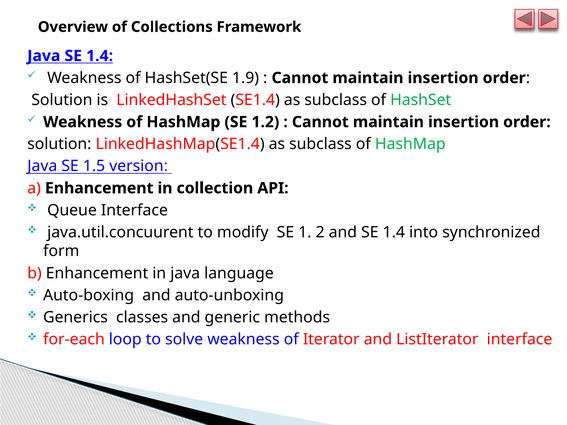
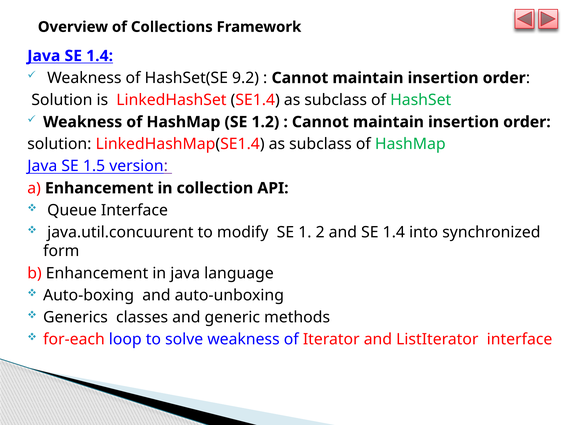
1.9: 1.9 -> 9.2
